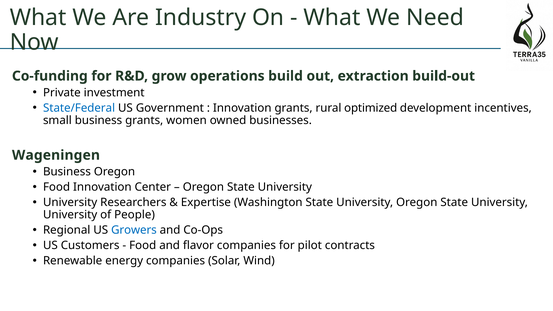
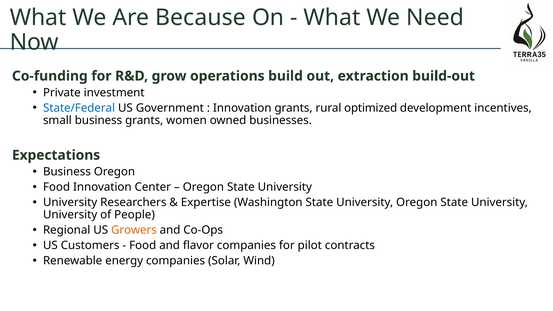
Industry: Industry -> Because
Wageningen: Wageningen -> Expectations
Growers colour: blue -> orange
